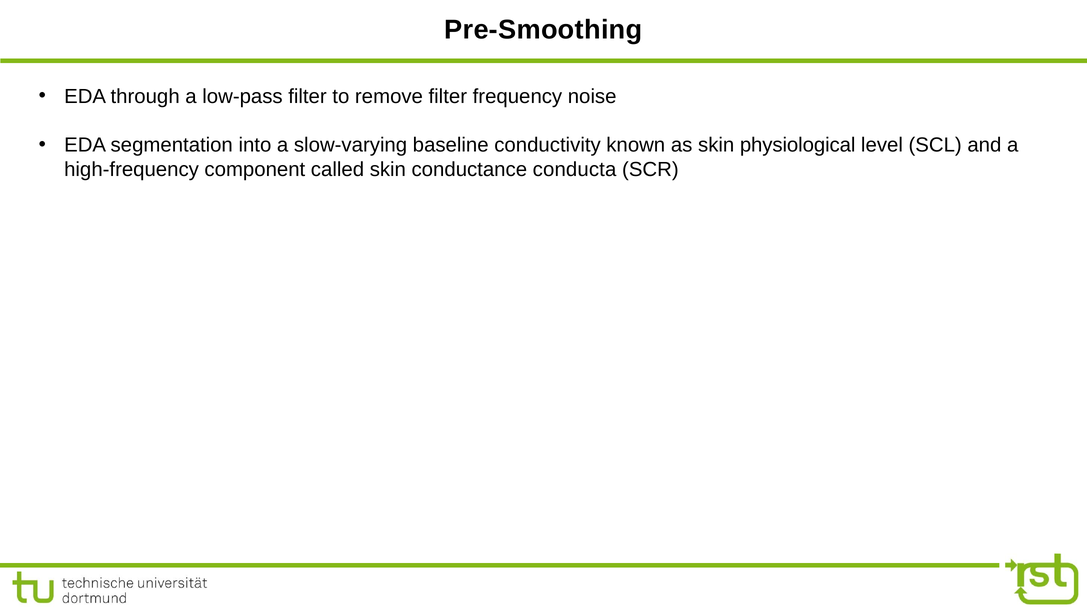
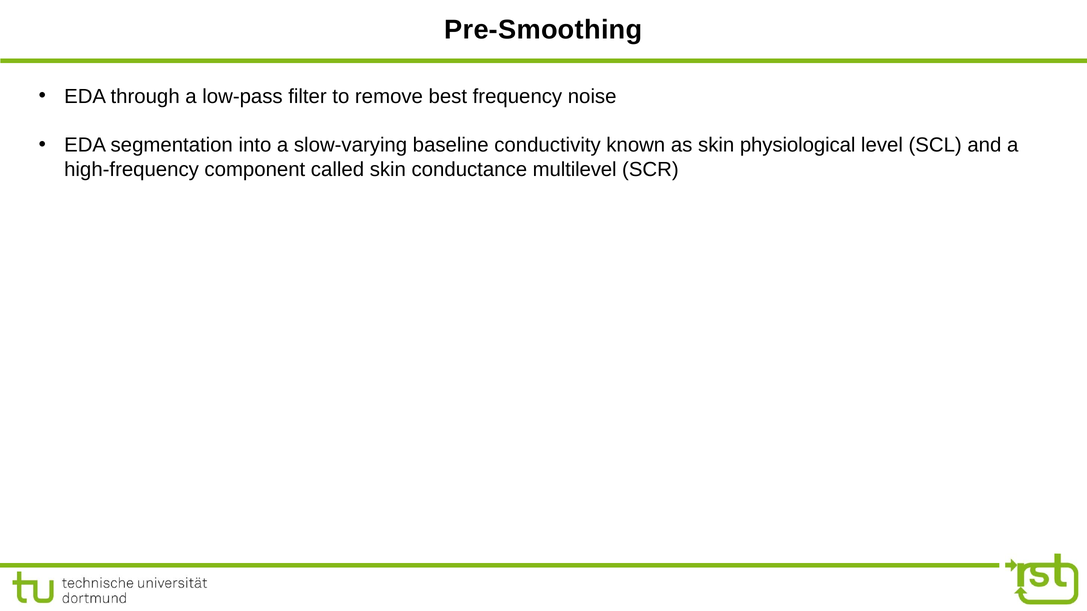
remove filter: filter -> best
conducta: conducta -> multilevel
